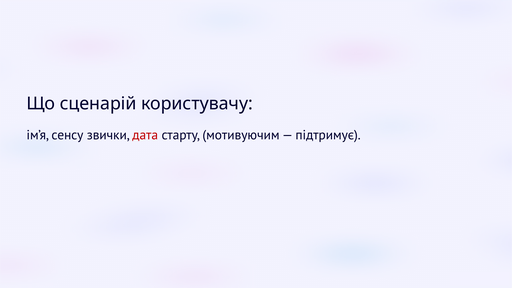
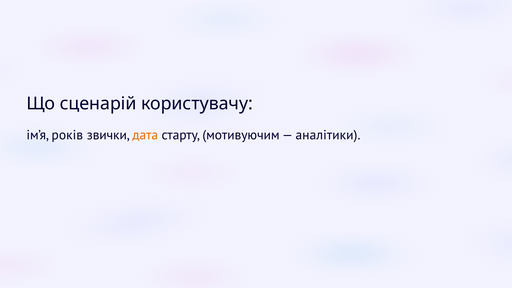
сенсу: сенсу -> років
дата colour: red -> orange
підтримує: підтримує -> аналітики
